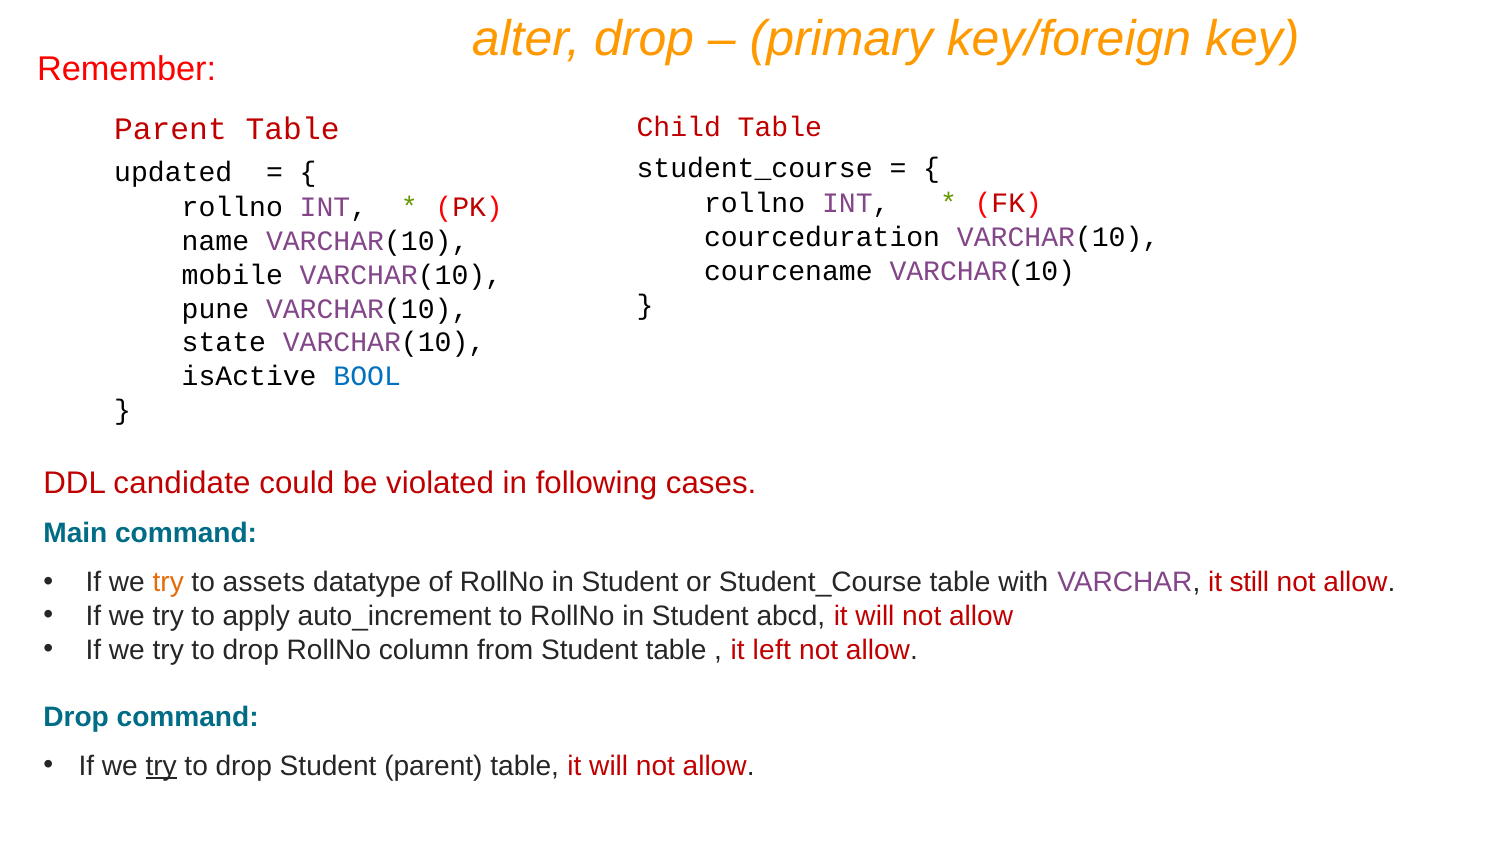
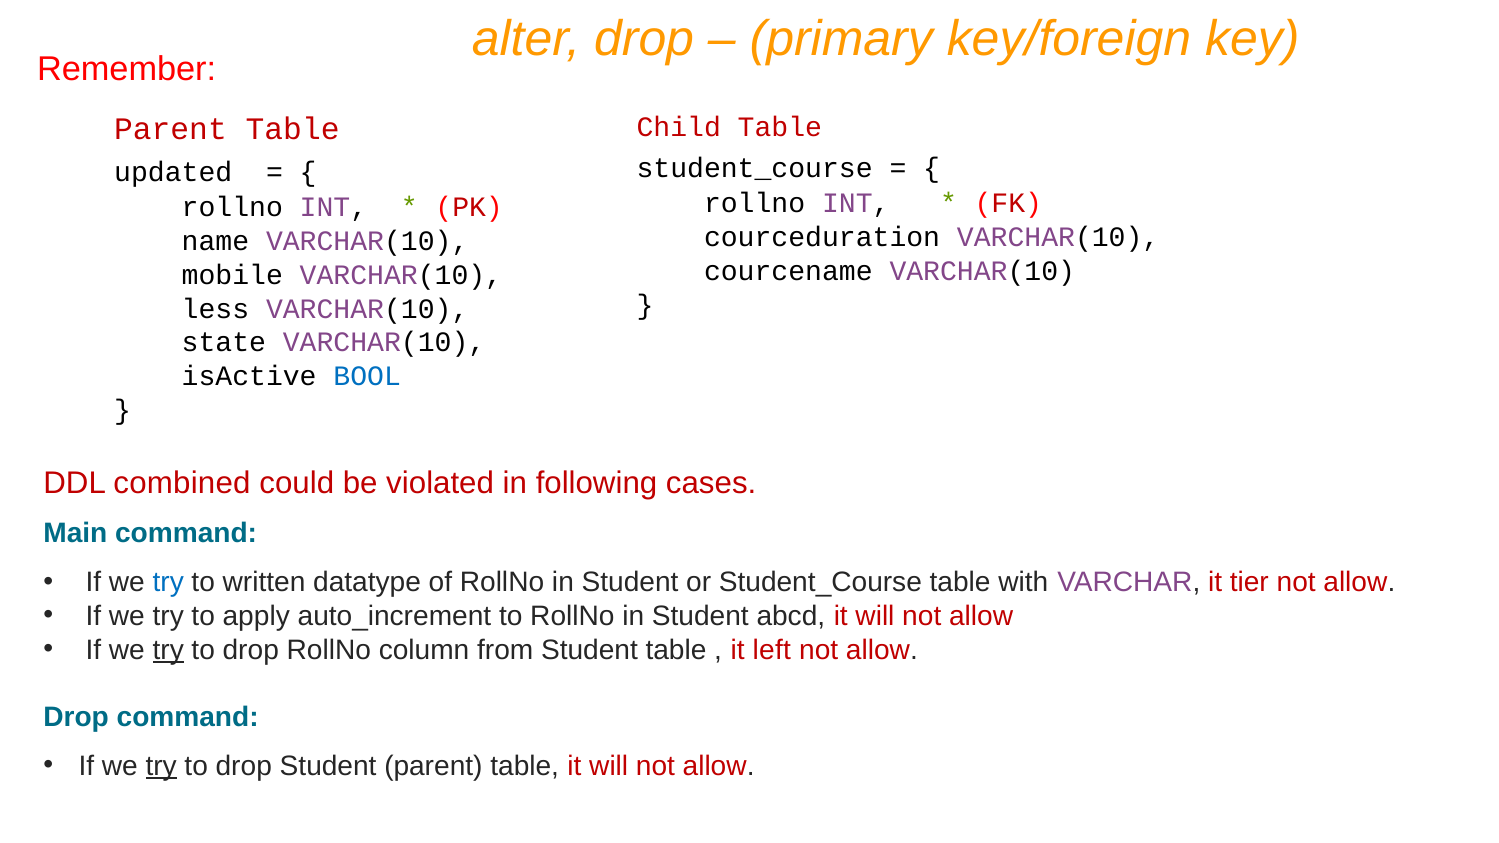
pune: pune -> less
candidate: candidate -> combined
try at (168, 582) colour: orange -> blue
assets: assets -> written
still: still -> tier
try at (168, 650) underline: none -> present
